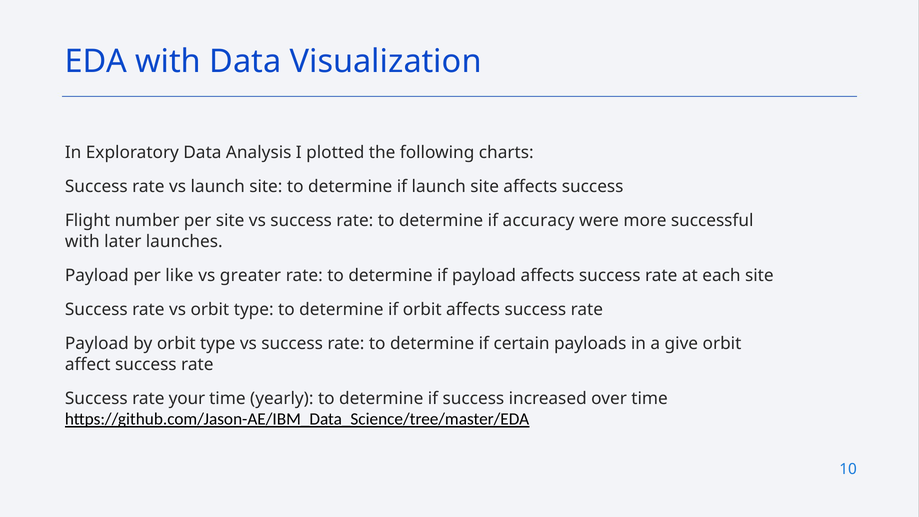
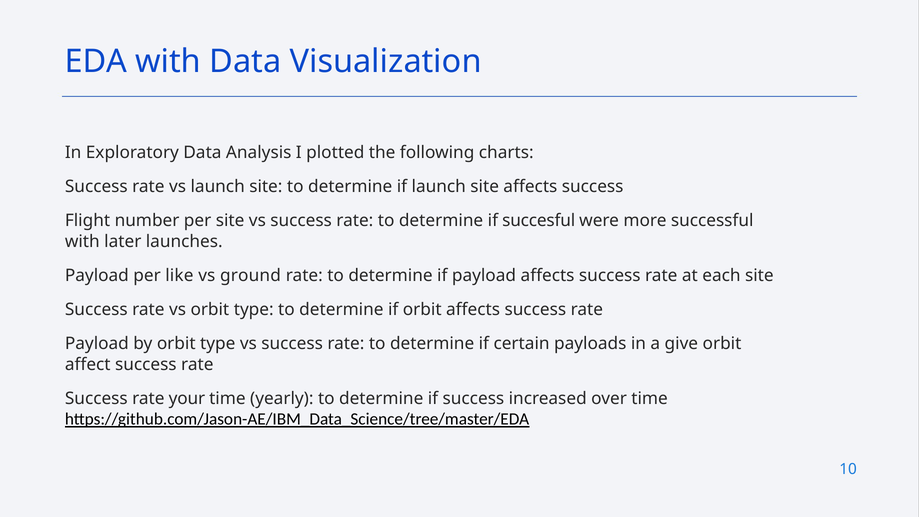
accuracy: accuracy -> succesful
greater: greater -> ground
